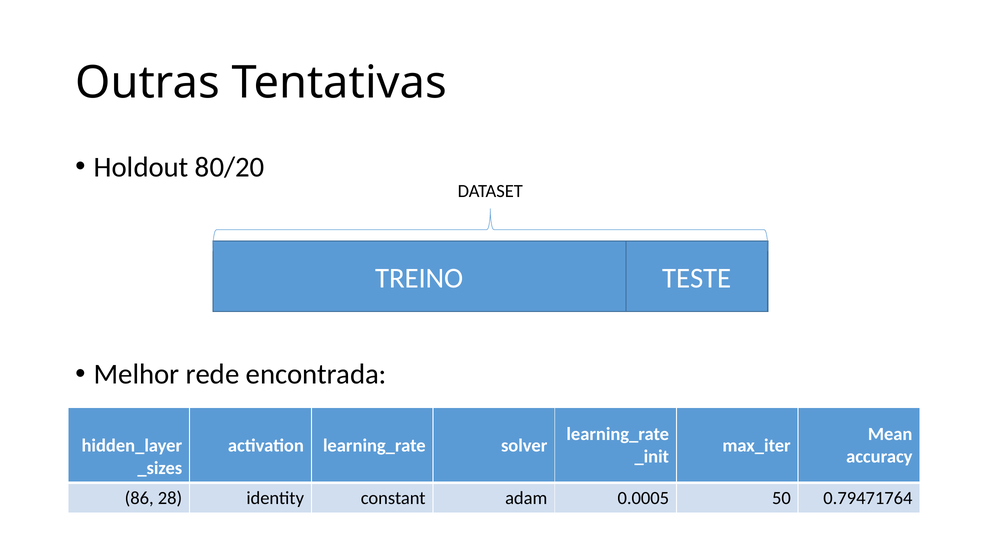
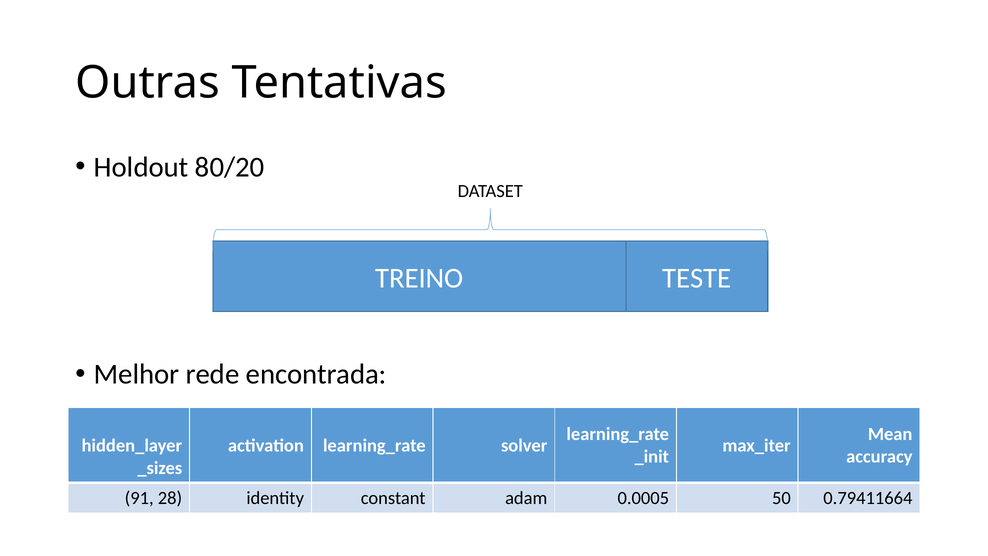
86: 86 -> 91
0.79471764: 0.79471764 -> 0.79411664
